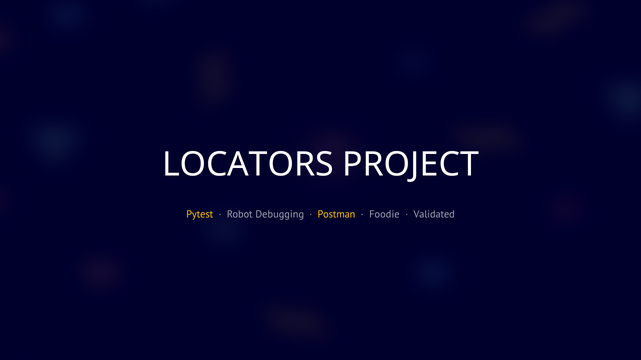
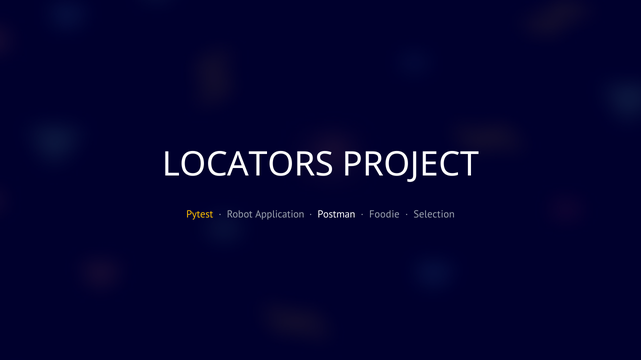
Debugging: Debugging -> Application
Postman colour: yellow -> white
Validated: Validated -> Selection
